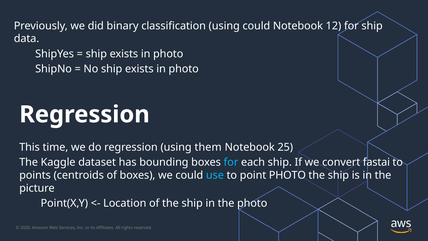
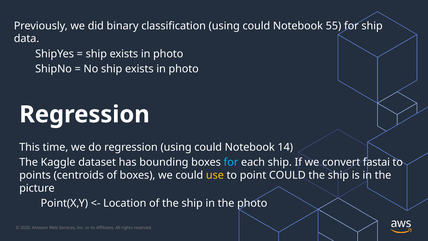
12: 12 -> 55
regression using them: them -> could
25: 25 -> 14
use colour: light blue -> yellow
point PHOTO: PHOTO -> COULD
